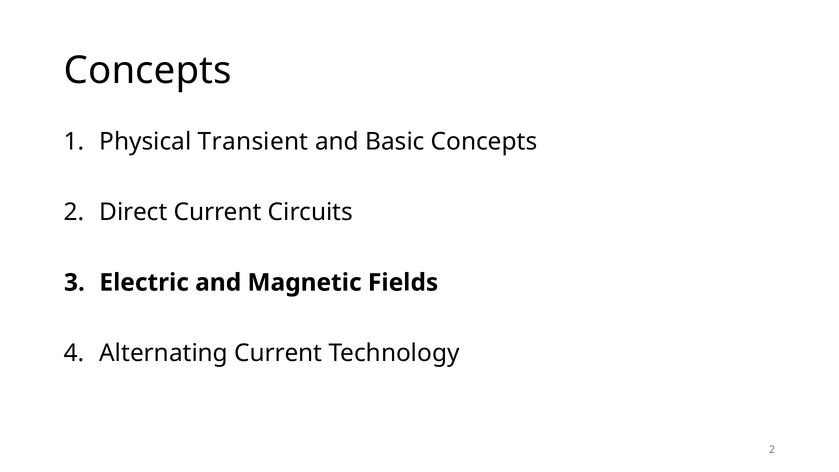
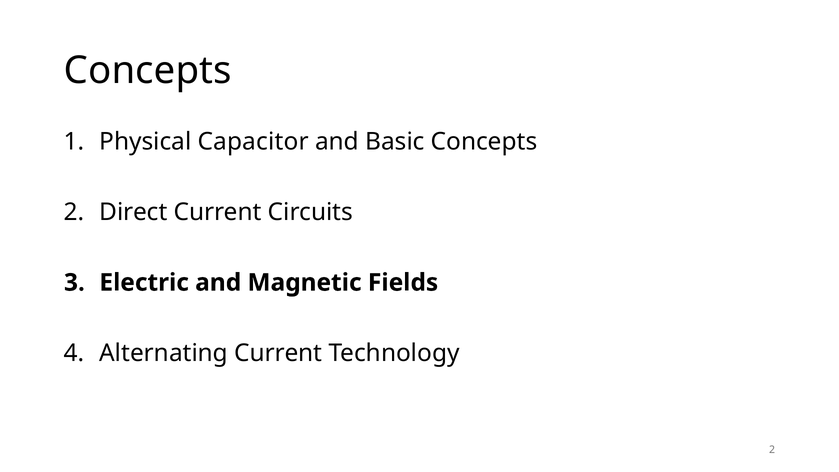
Transient: Transient -> Capacitor
